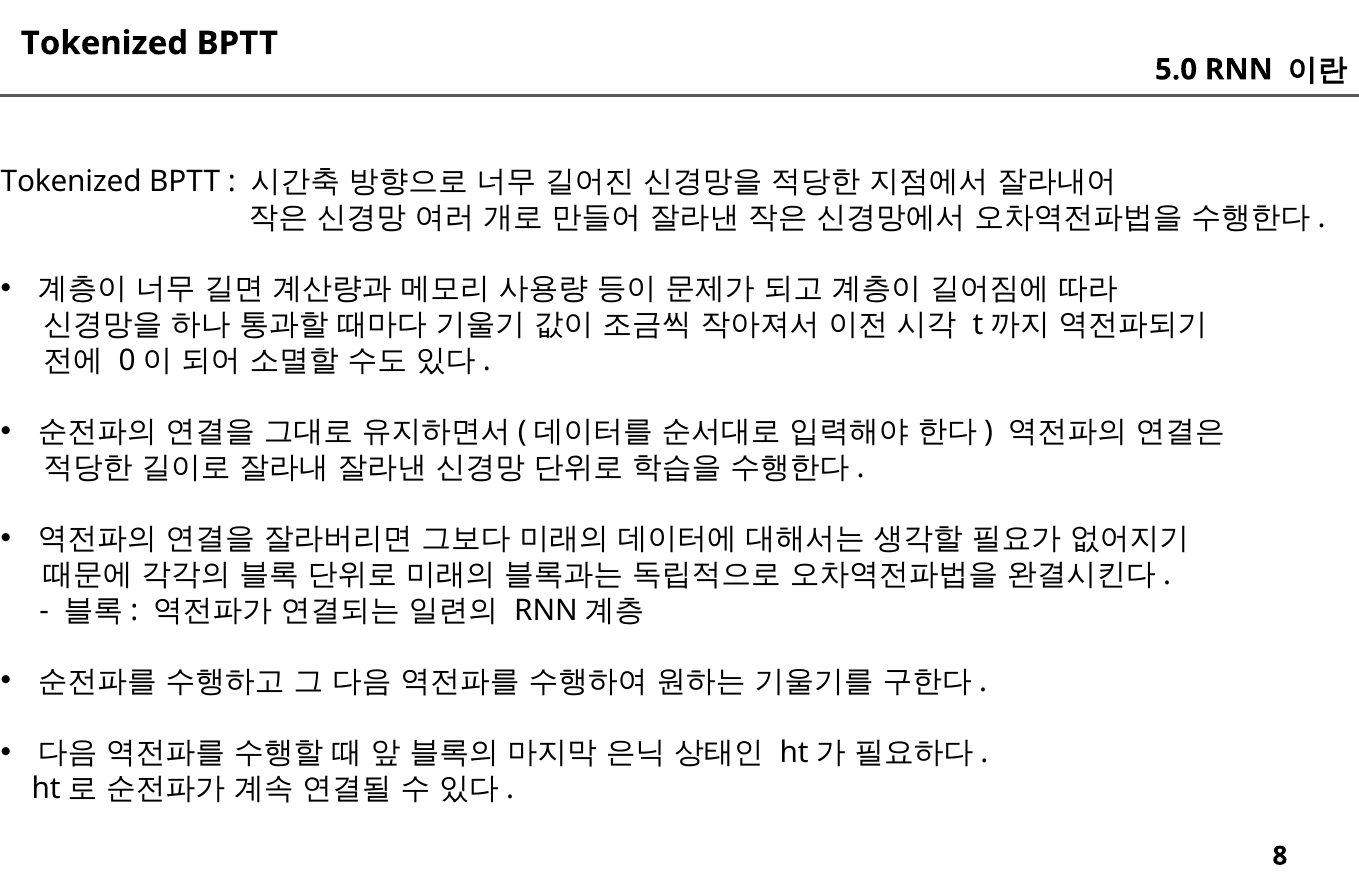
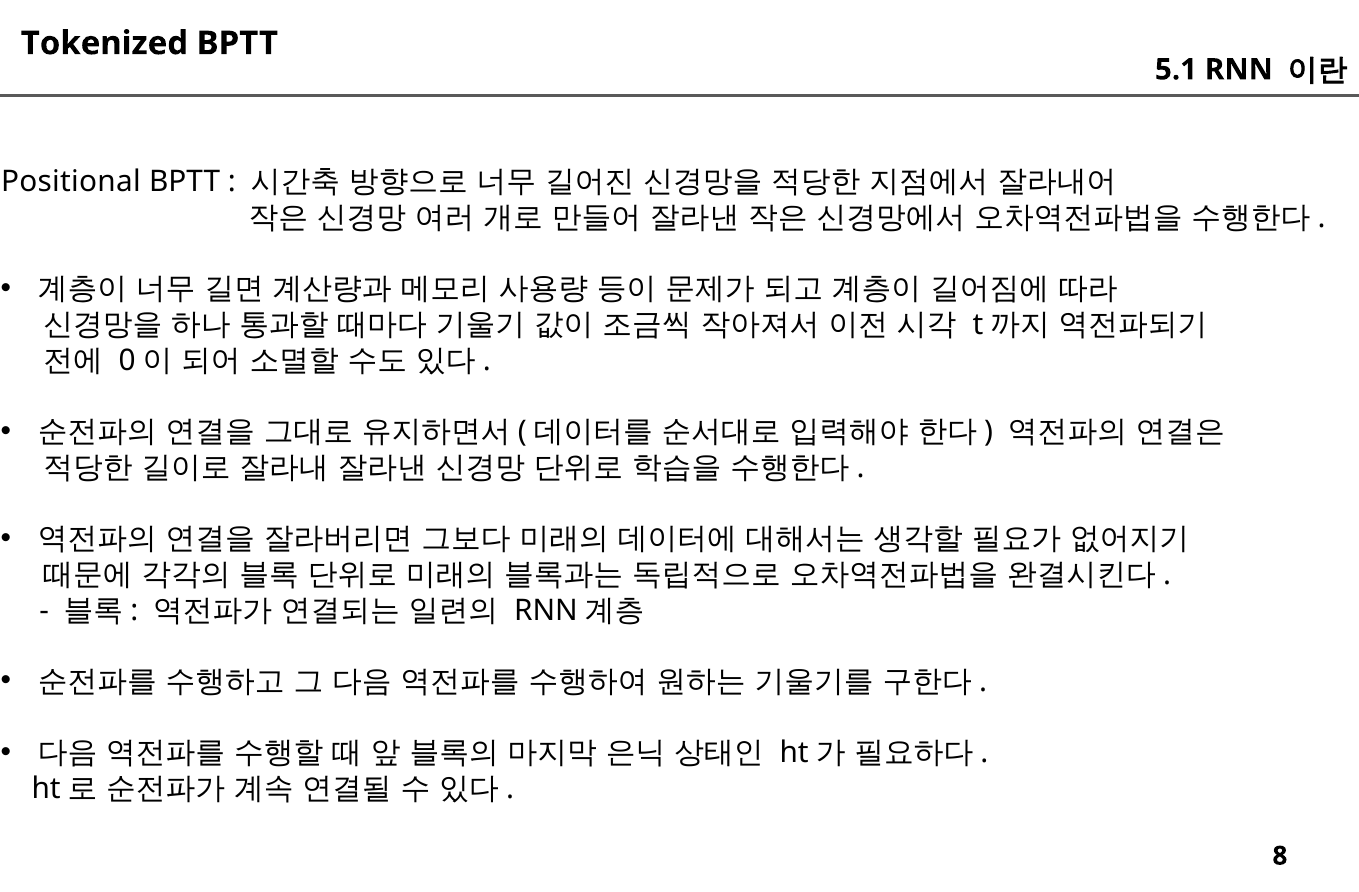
5.0: 5.0 -> 5.1
Tokenized at (71, 182): Tokenized -> Positional
